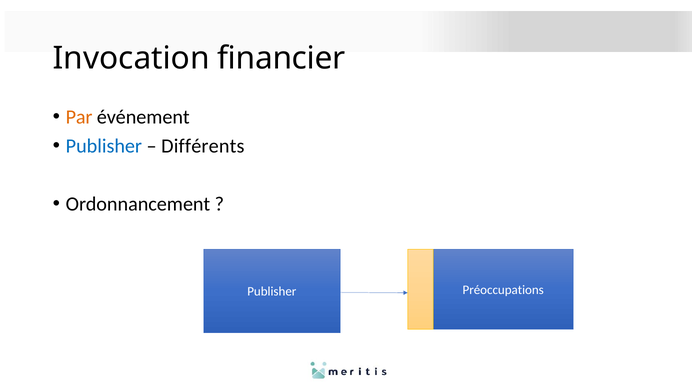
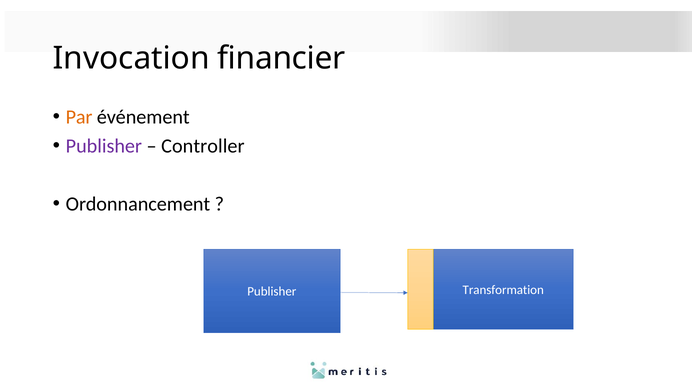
Publisher at (104, 146) colour: blue -> purple
Différents: Différents -> Controller
Préoccupations: Préoccupations -> Transformation
